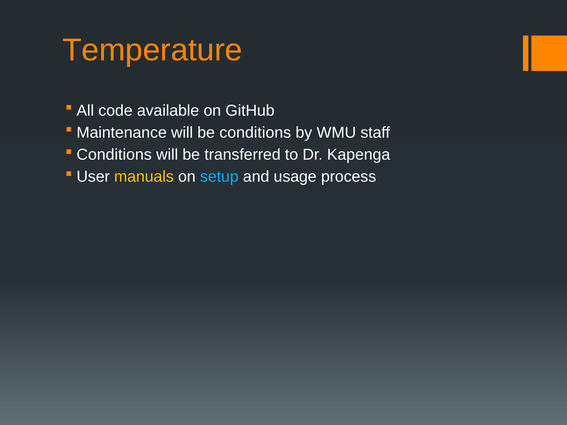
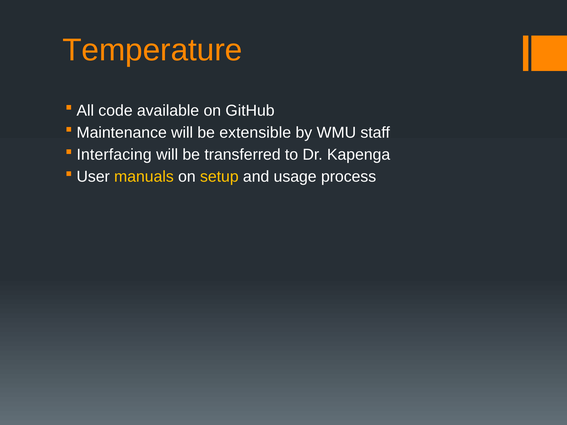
be conditions: conditions -> extensible
Conditions at (114, 155): Conditions -> Interfacing
setup colour: light blue -> yellow
